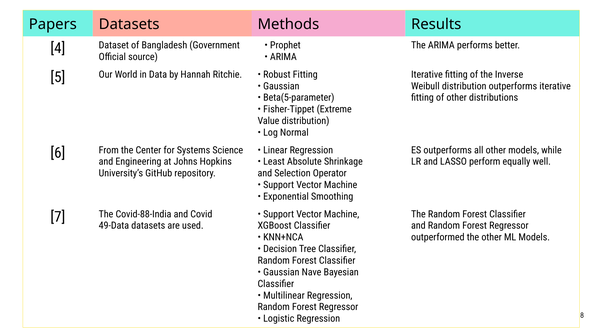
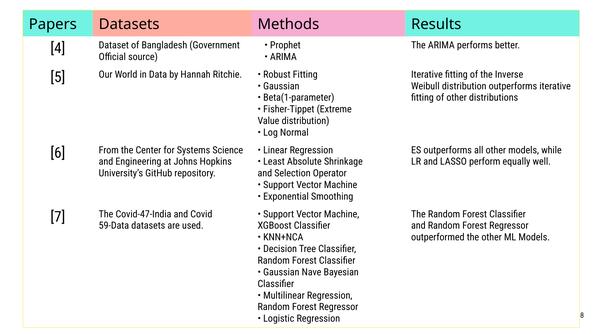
Beta(5-parameter: Beta(5-parameter -> Beta(1-parameter
Covid-88-India: Covid-88-India -> Covid-47-India
49-Data: 49-Data -> 59-Data
